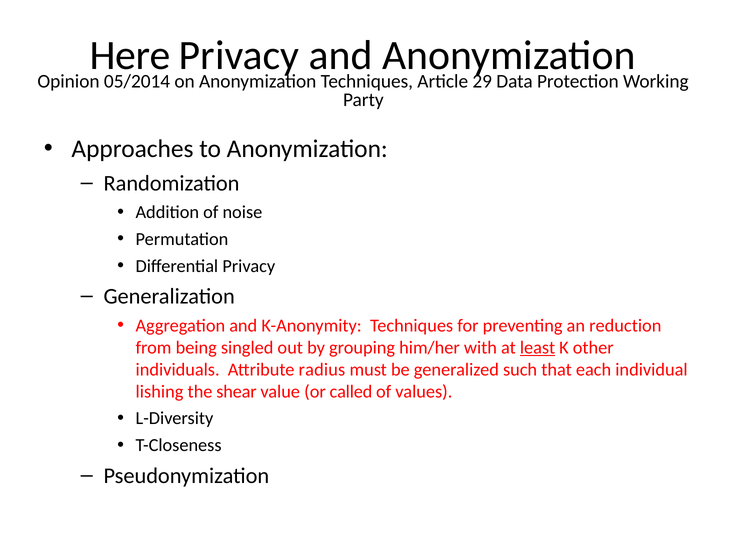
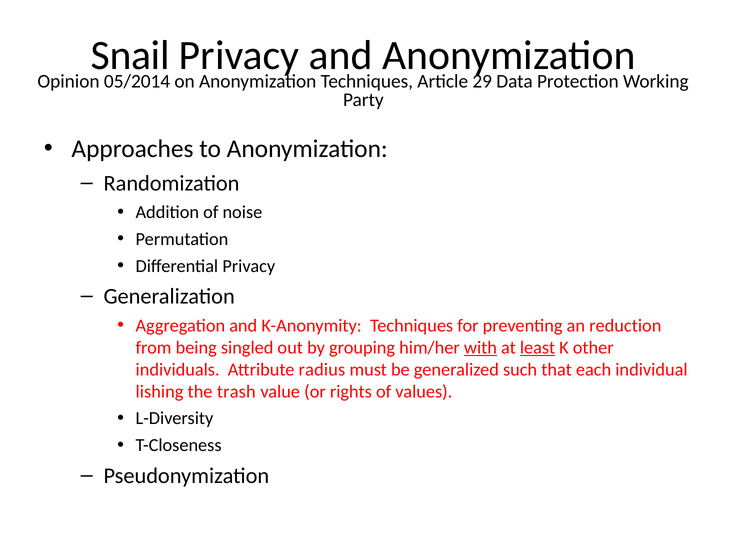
Here: Here -> Snail
with underline: none -> present
shear: shear -> trash
called: called -> rights
